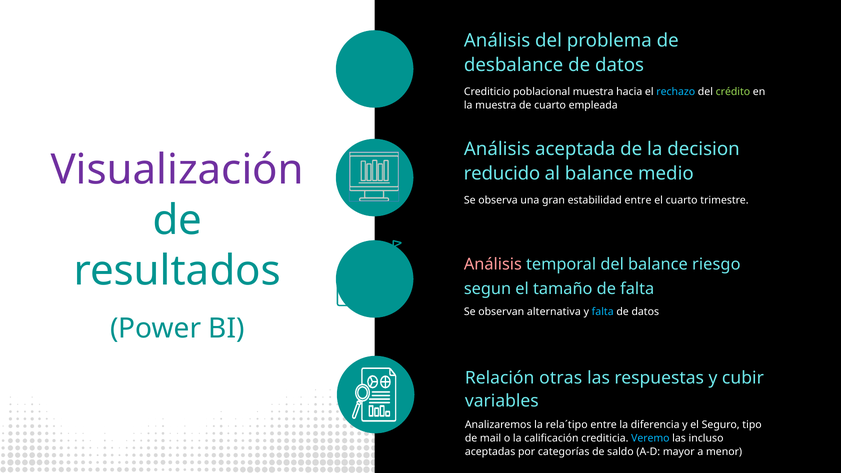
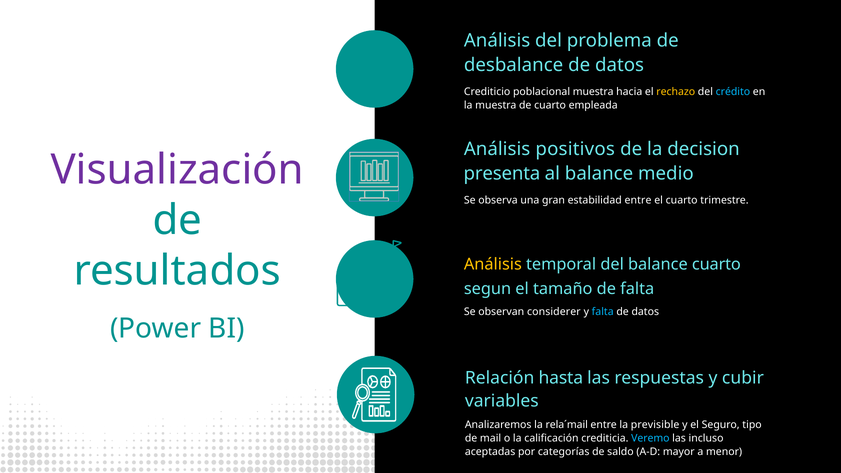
rechazo colour: light blue -> yellow
crédito colour: light green -> light blue
aceptada: aceptada -> positivos
reducido: reducido -> presenta
Análisis at (493, 265) colour: pink -> yellow
balance riesgo: riesgo -> cuarto
alternativa: alternativa -> considerer
otras: otras -> hasta
rela´tipo: rela´tipo -> rela´mail
diferencia: diferencia -> previsible
